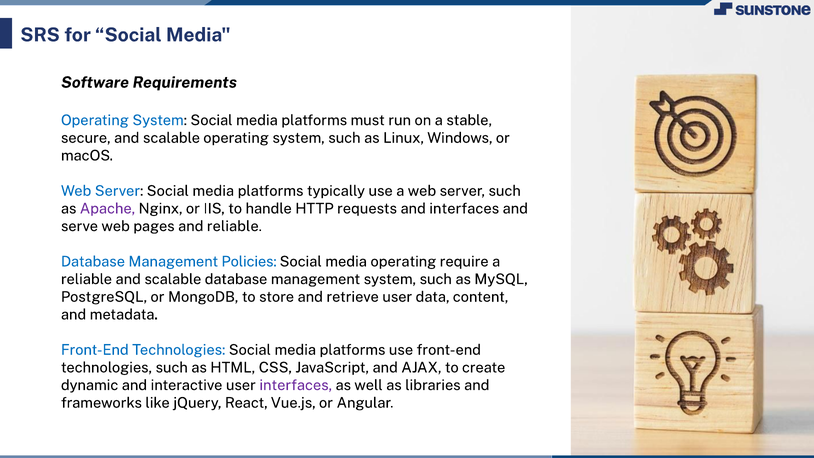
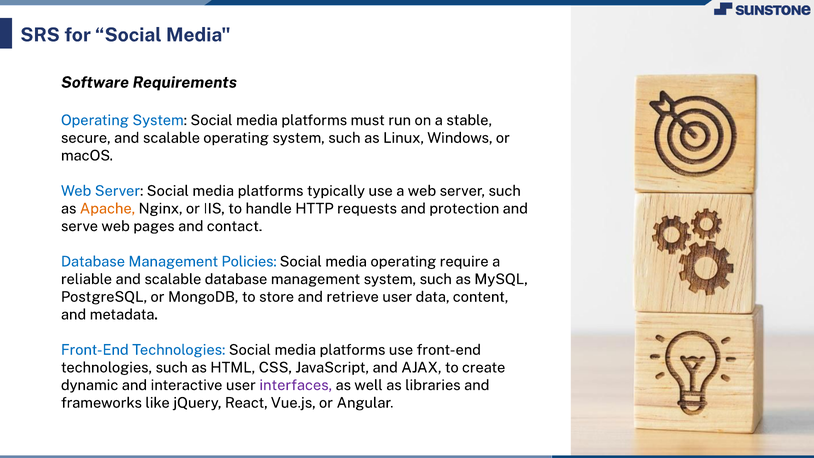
Apache colour: purple -> orange
and interfaces: interfaces -> protection
and reliable: reliable -> contact
